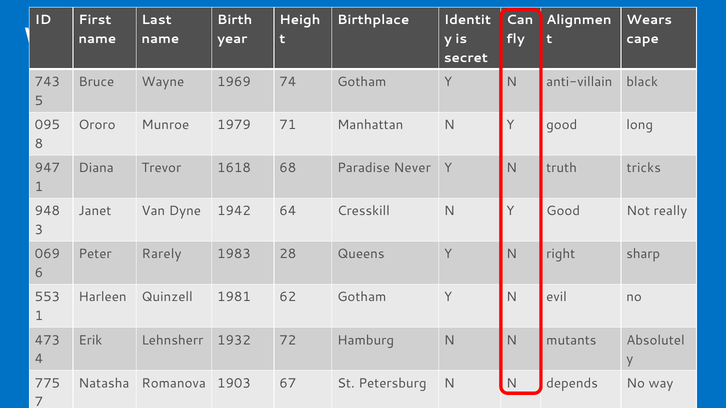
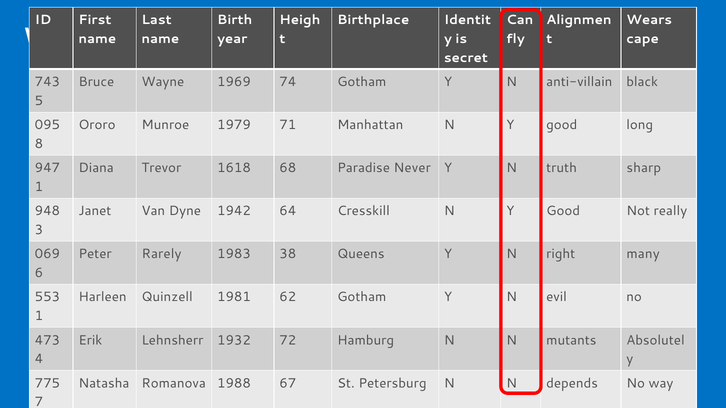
tricks: tricks -> sharp
28: 28 -> 38
sharp: sharp -> many
1903: 1903 -> 1988
